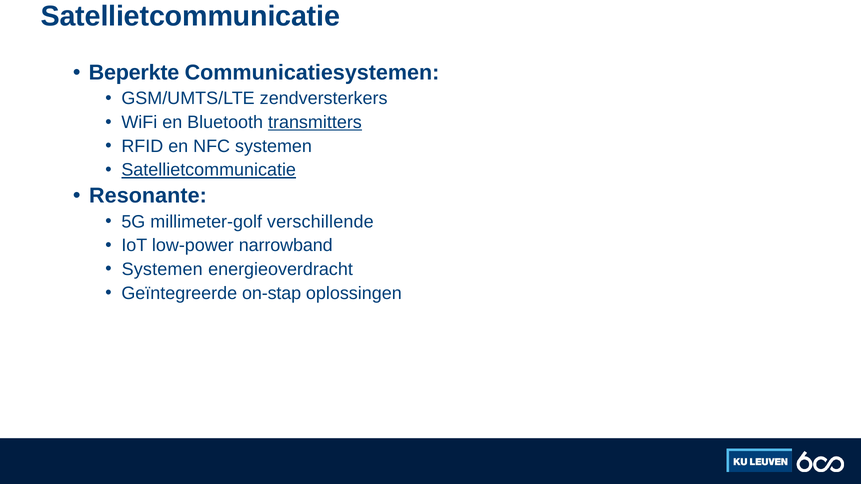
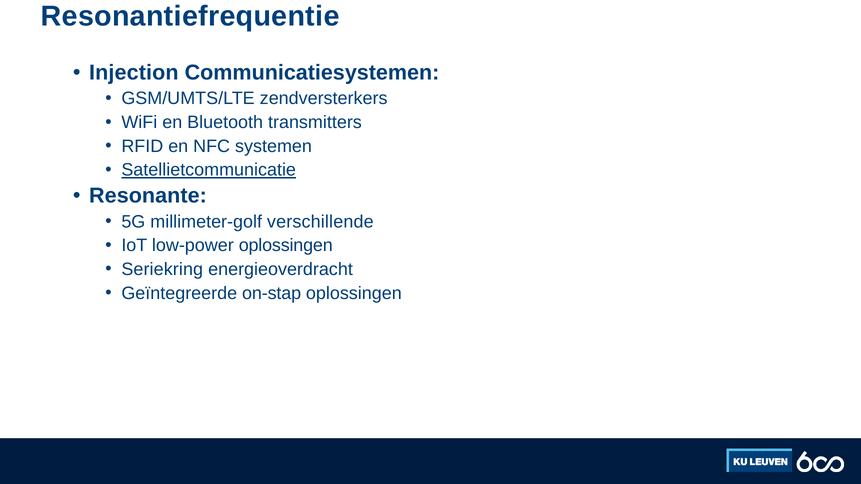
Satellietcommunicatie at (190, 16): Satellietcommunicatie -> Resonantiefrequentie
Beperkte: Beperkte -> Injection
transmitters underline: present -> none
low-power narrowband: narrowband -> oplossingen
Systemen at (162, 269): Systemen -> Seriekring
